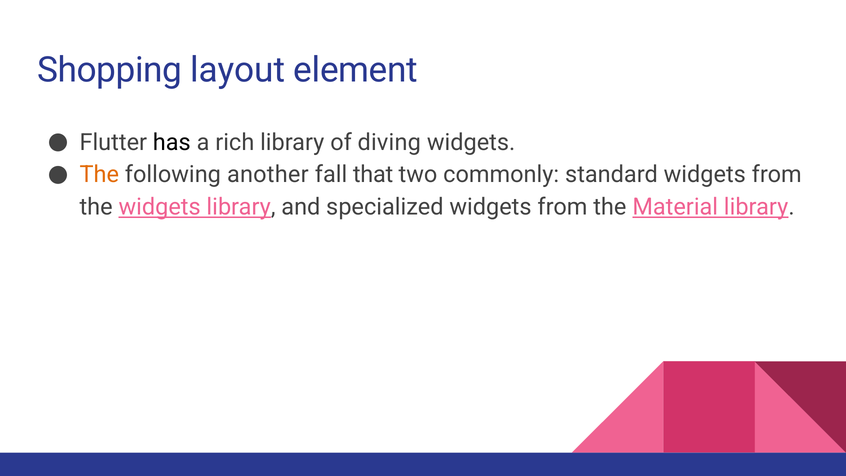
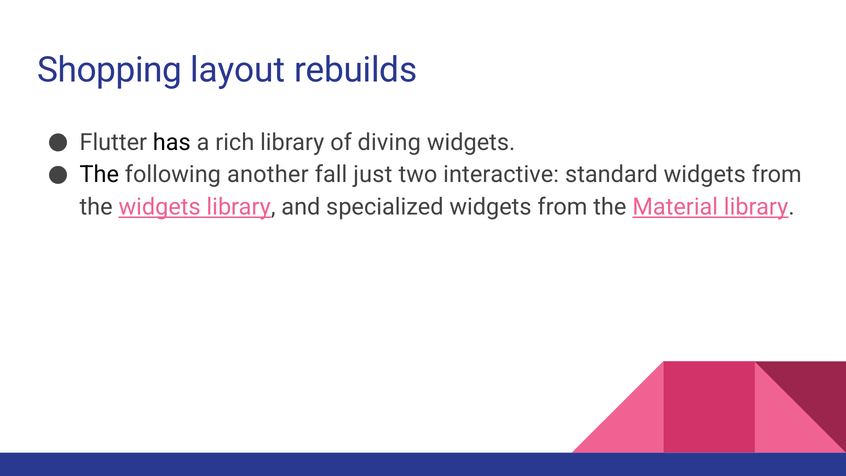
element: element -> rebuilds
The at (99, 175) colour: orange -> black
that: that -> just
commonly: commonly -> interactive
